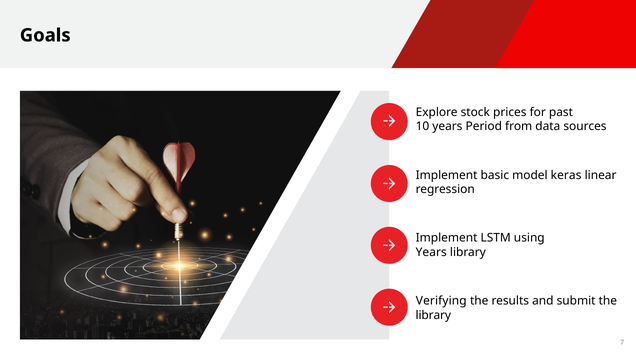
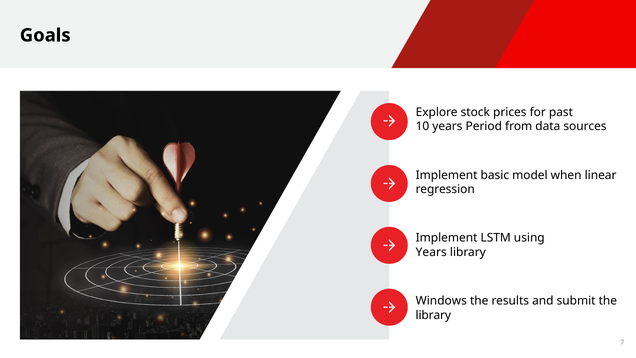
keras: keras -> when
Verifying: Verifying -> Windows
